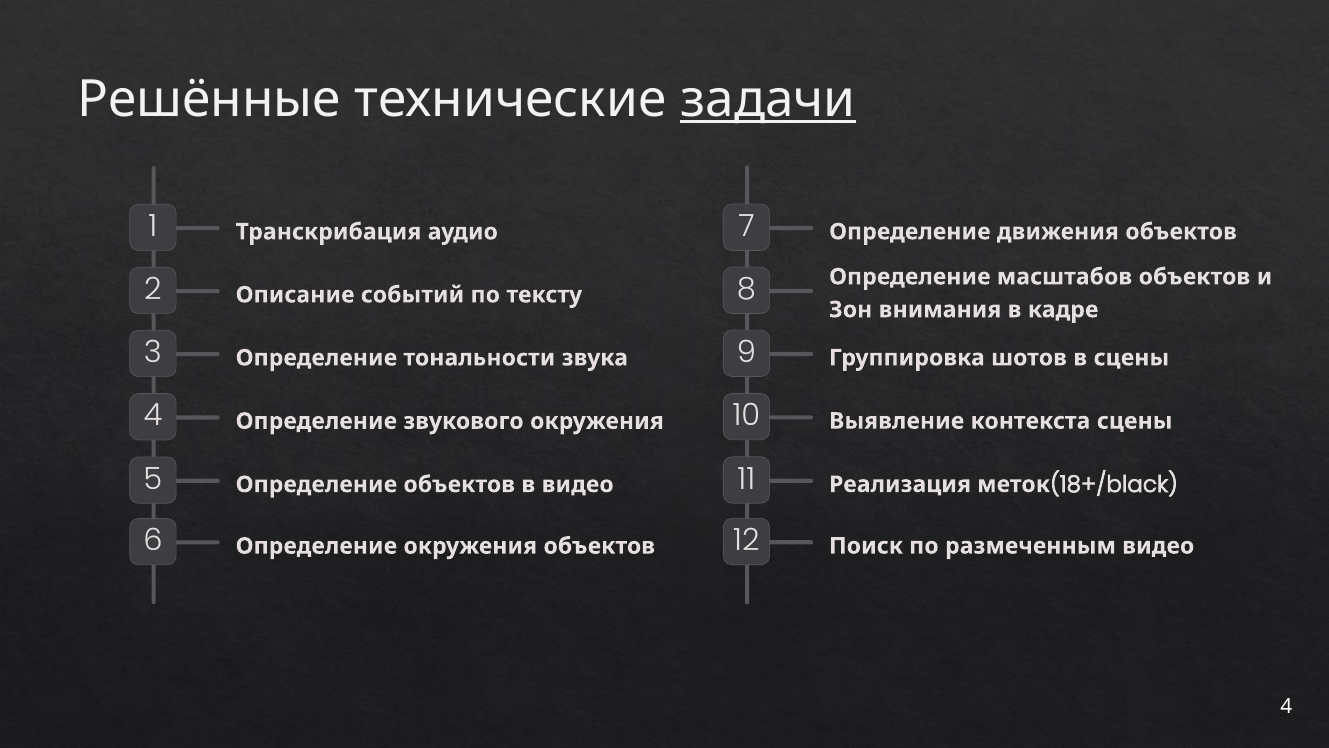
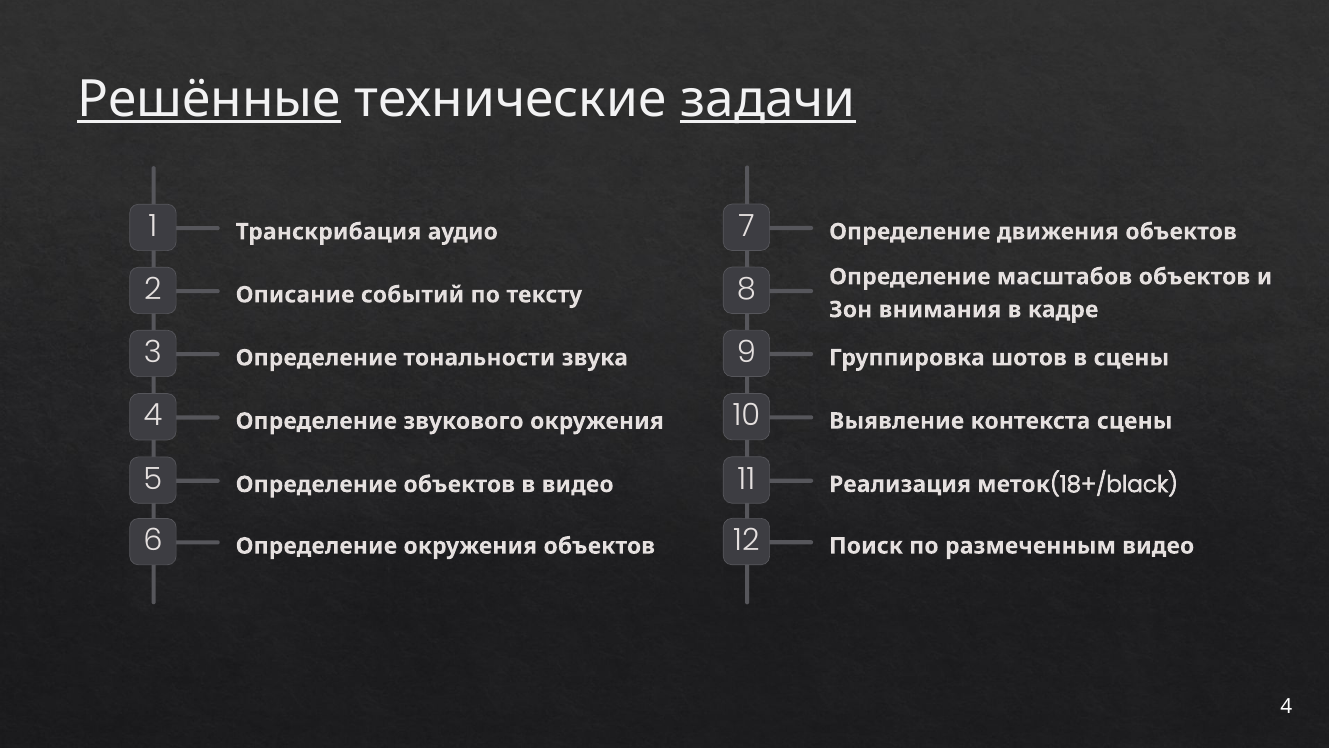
Решённые underline: none -> present
